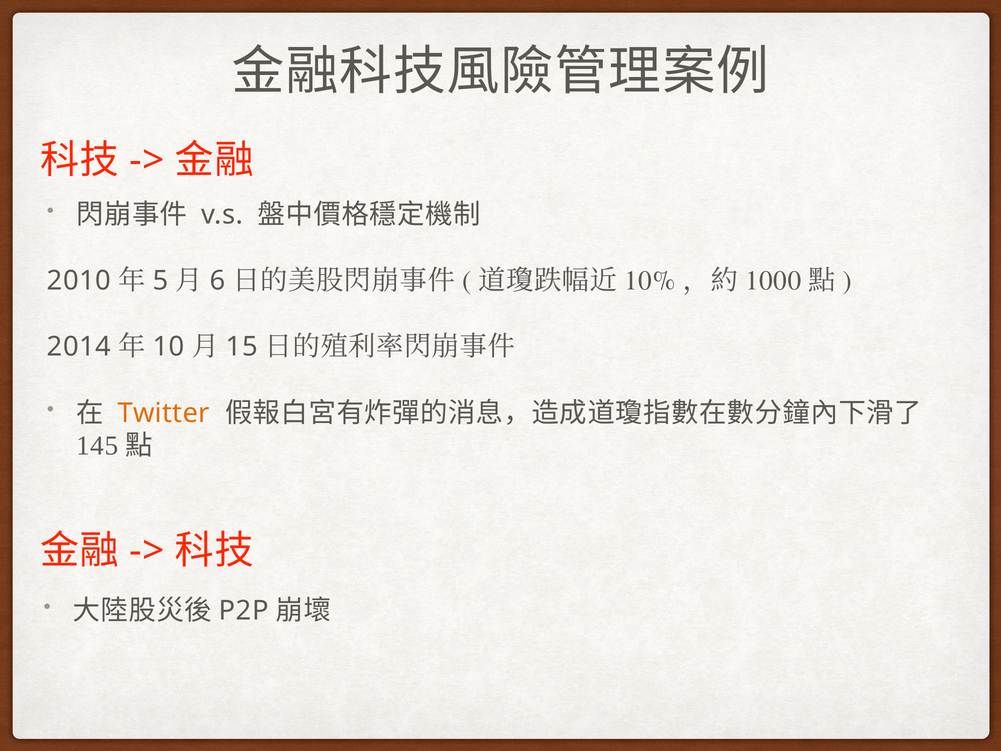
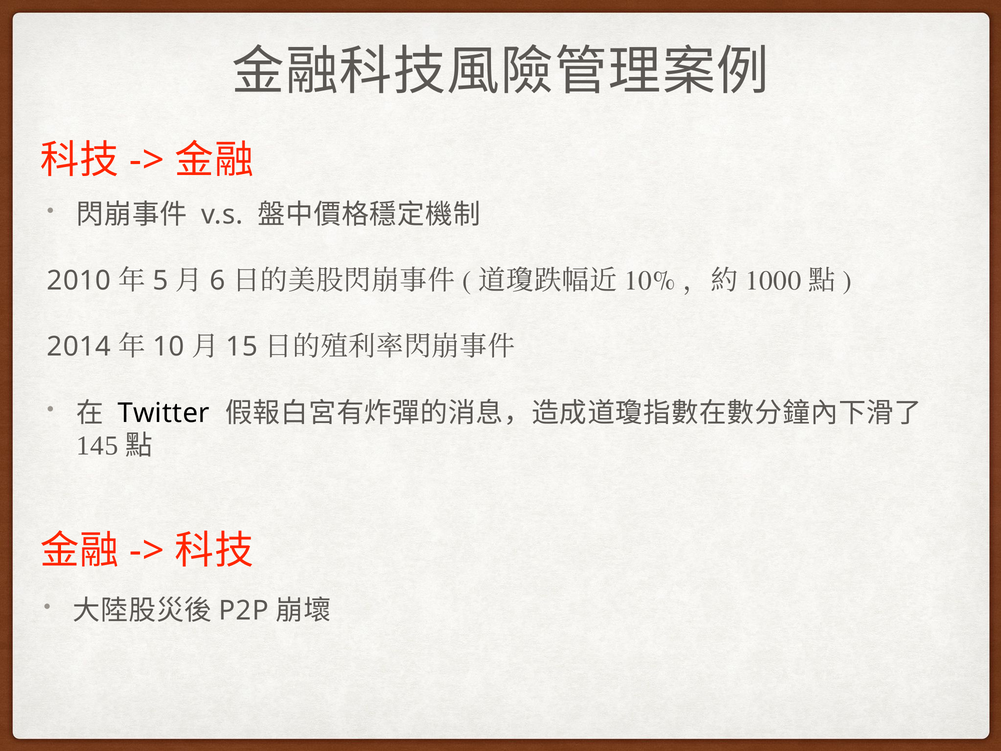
Twitter colour: orange -> black
